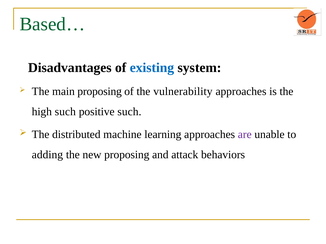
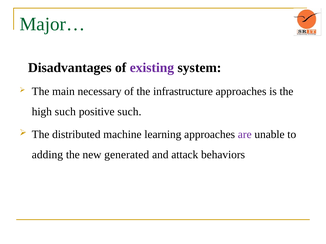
Based…: Based… -> Major…
existing colour: blue -> purple
main proposing: proposing -> necessary
vulnerability: vulnerability -> infrastructure
new proposing: proposing -> generated
